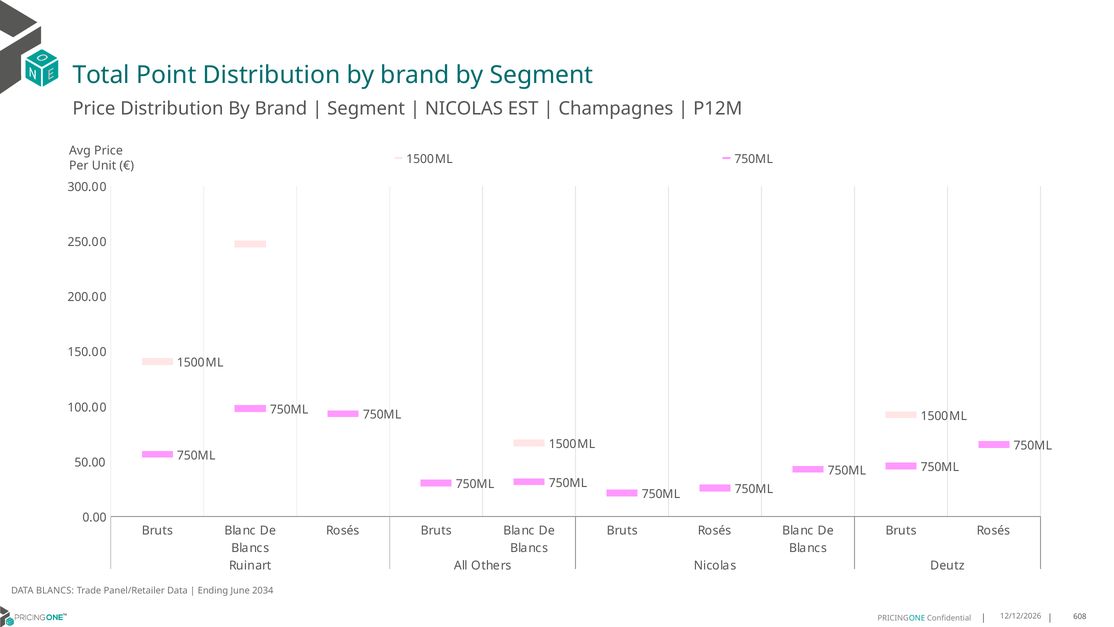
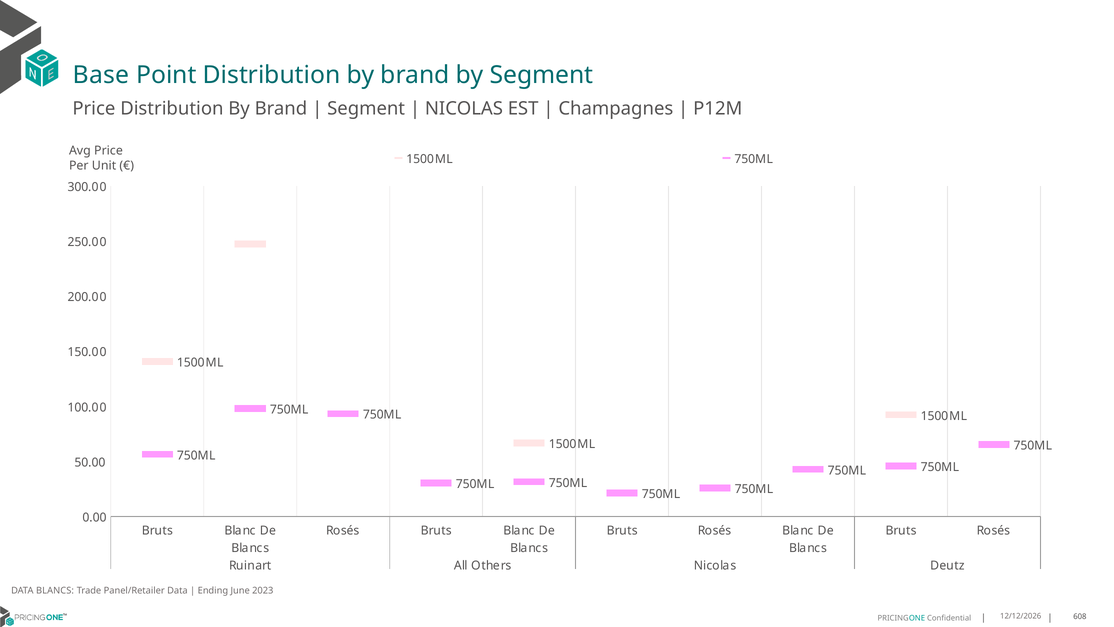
Total: Total -> Base
2034: 2034 -> 2023
